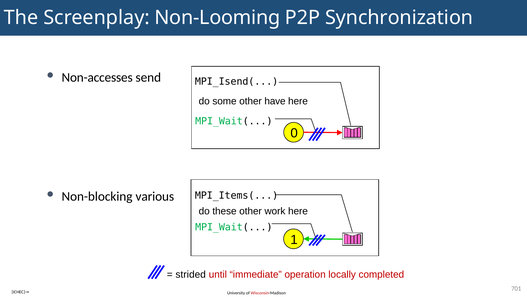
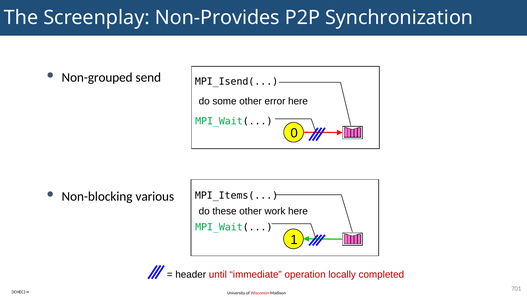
Non-Looming: Non-Looming -> Non-Provides
Non-accesses: Non-accesses -> Non-grouped
have: have -> error
strided: strided -> header
